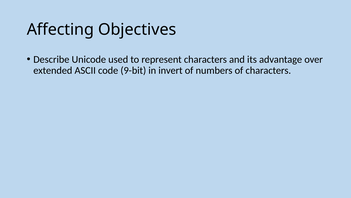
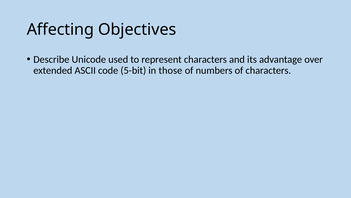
9-bit: 9-bit -> 5-bit
invert: invert -> those
